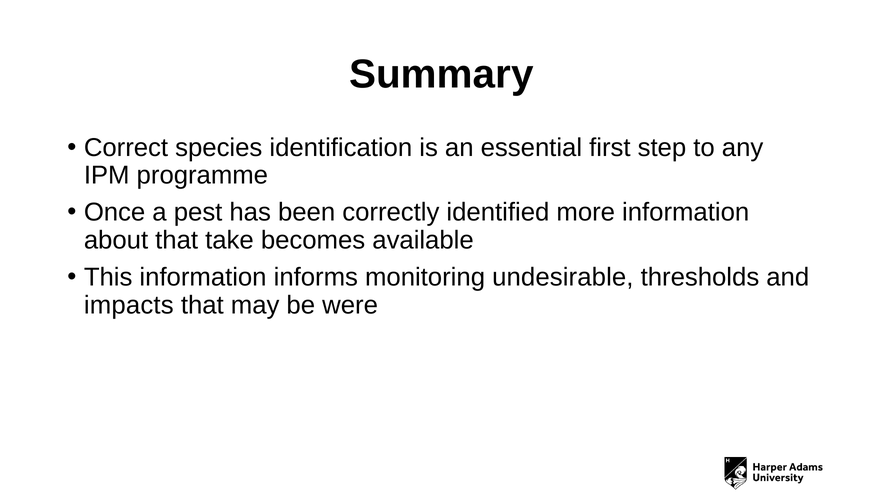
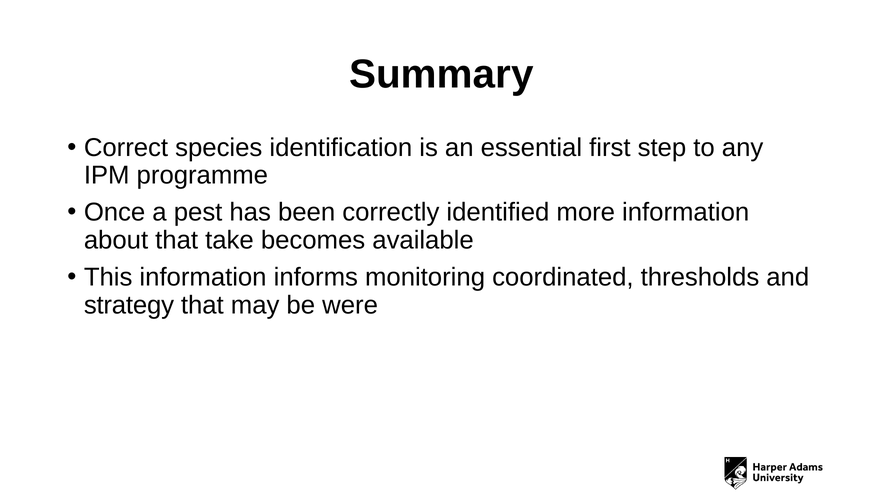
undesirable: undesirable -> coordinated
impacts: impacts -> strategy
